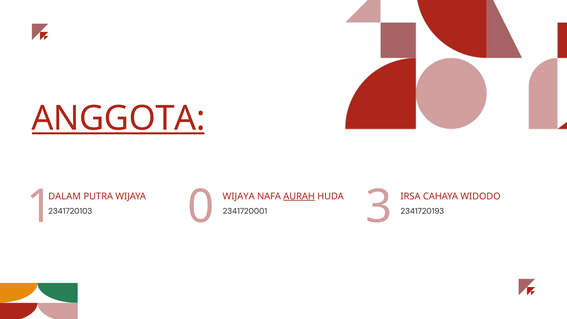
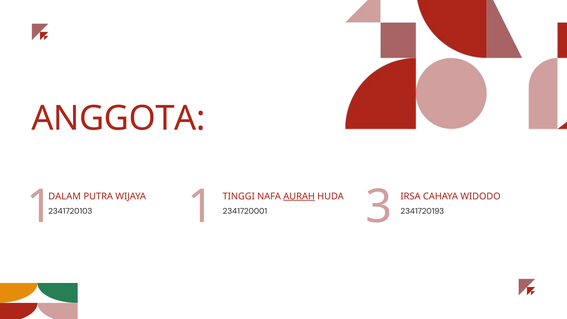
ANGGOTA underline: present -> none
WIJAYA WIJAYA: WIJAYA -> TINGGI
1 0: 0 -> 1
